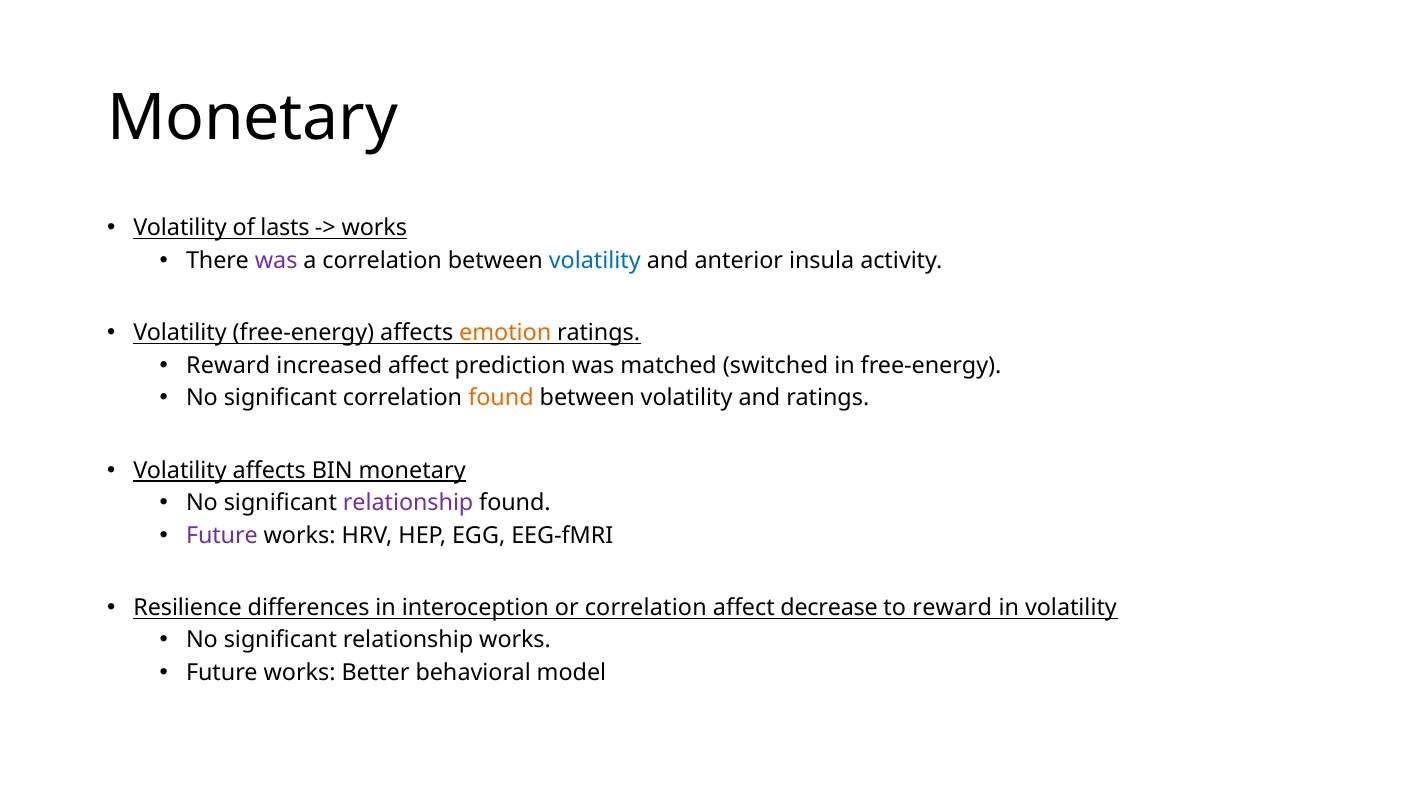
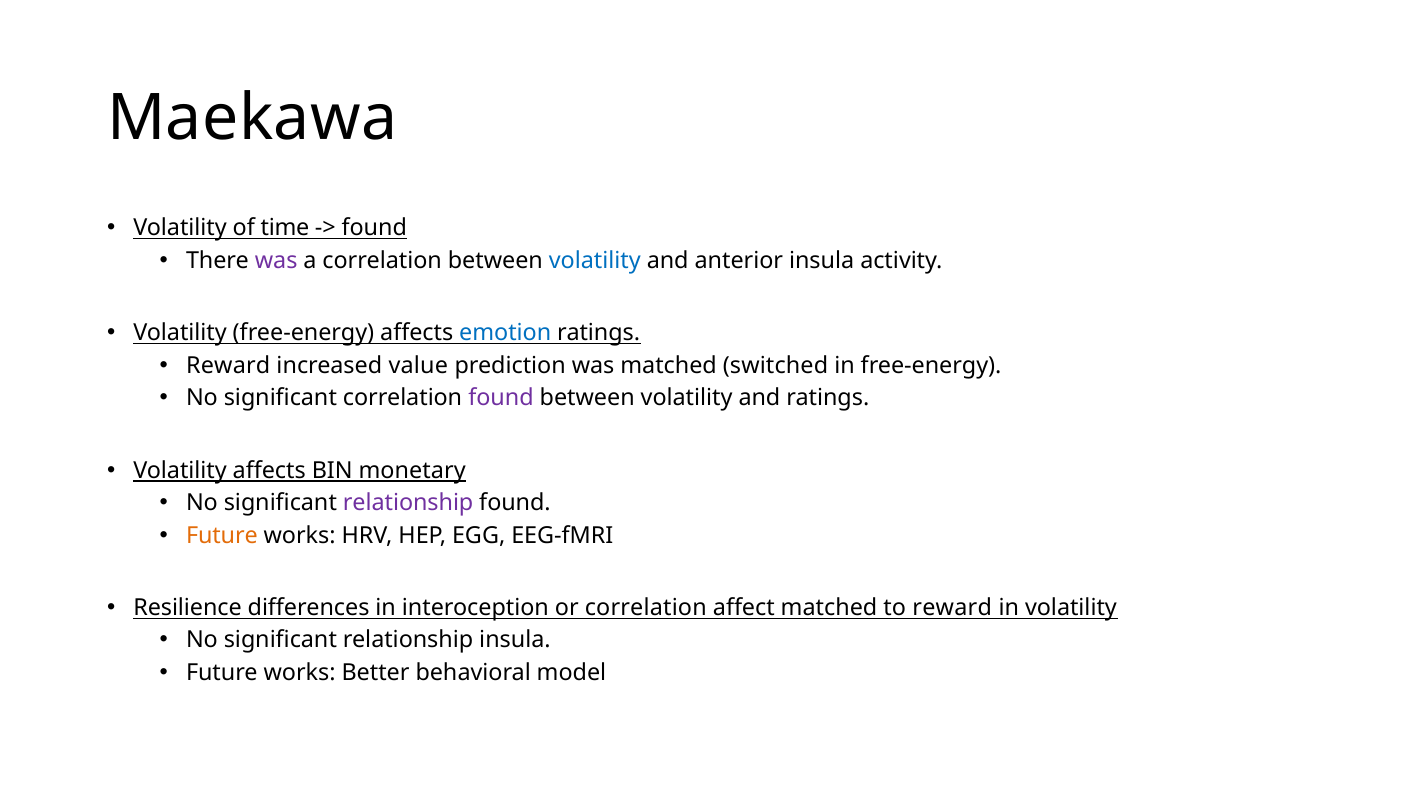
Monetary at (253, 118): Monetary -> Maekawa
lasts: lasts -> time
works at (374, 228): works -> found
emotion colour: orange -> blue
increased affect: affect -> value
found at (501, 398) colour: orange -> purple
Future at (222, 535) colour: purple -> orange
affect decrease: decrease -> matched
relationship works: works -> insula
